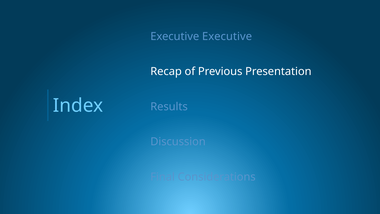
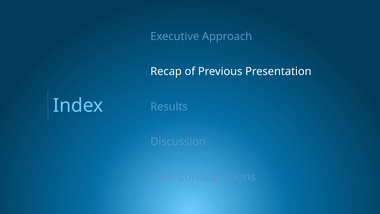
Executive Executive: Executive -> Approach
